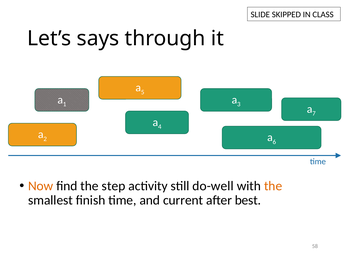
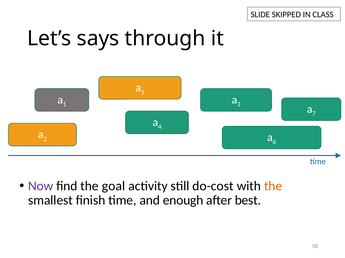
Now colour: orange -> purple
step: step -> goal
do-well: do-well -> do-cost
current: current -> enough
